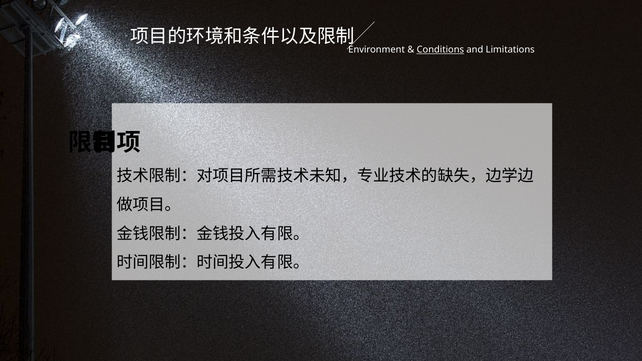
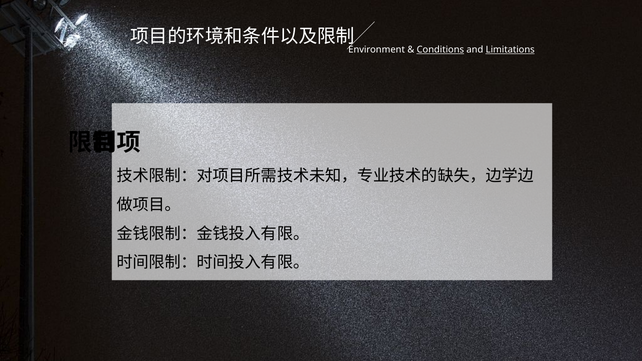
Limitations underline: none -> present
